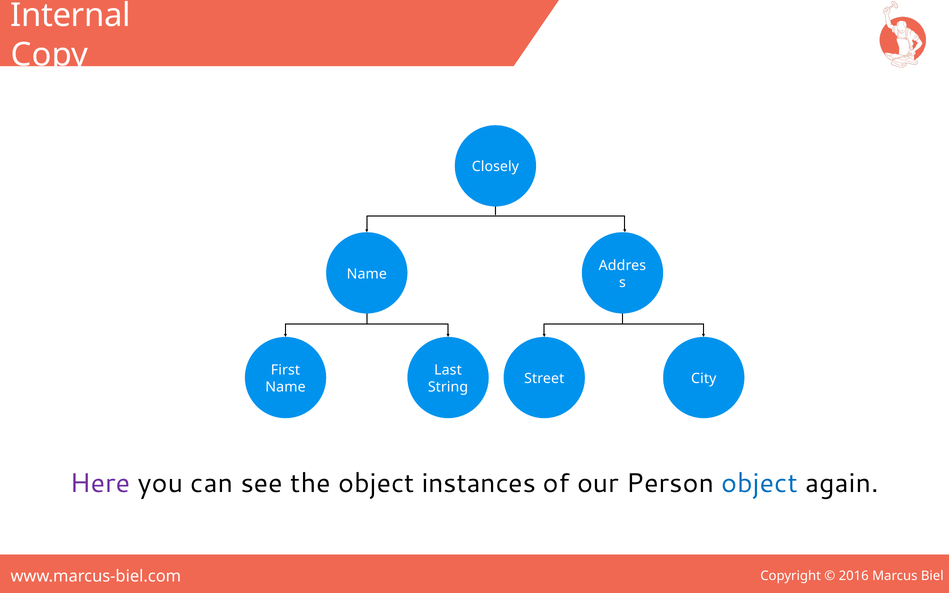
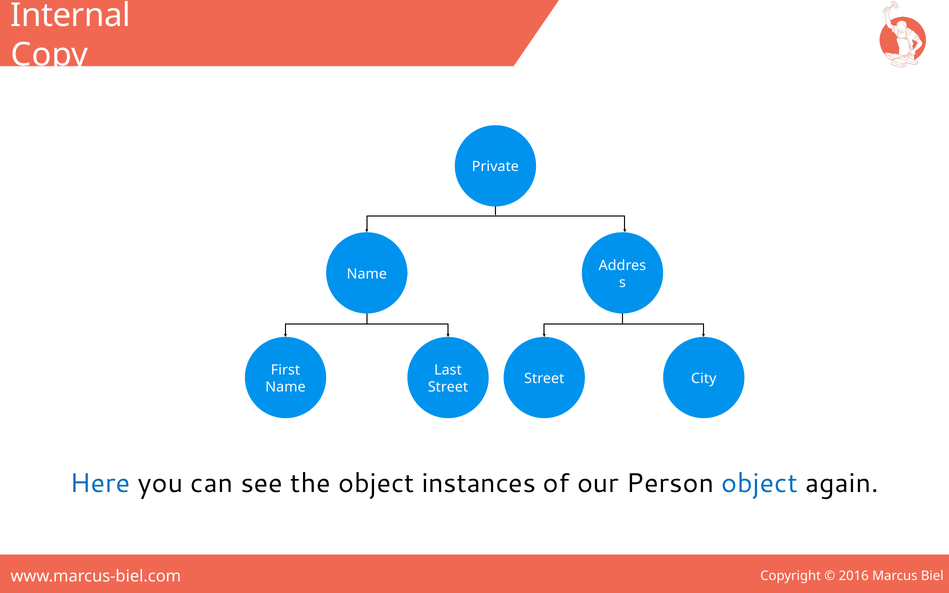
Closely: Closely -> Private
String at (448, 387): String -> Street
Here colour: purple -> blue
